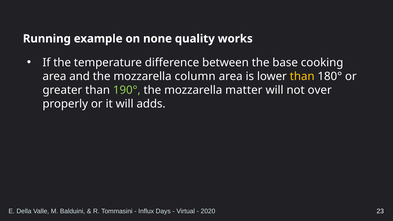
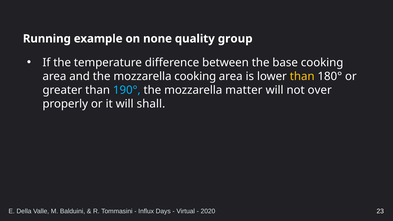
works: works -> group
mozzarella column: column -> cooking
190° colour: light green -> light blue
adds: adds -> shall
